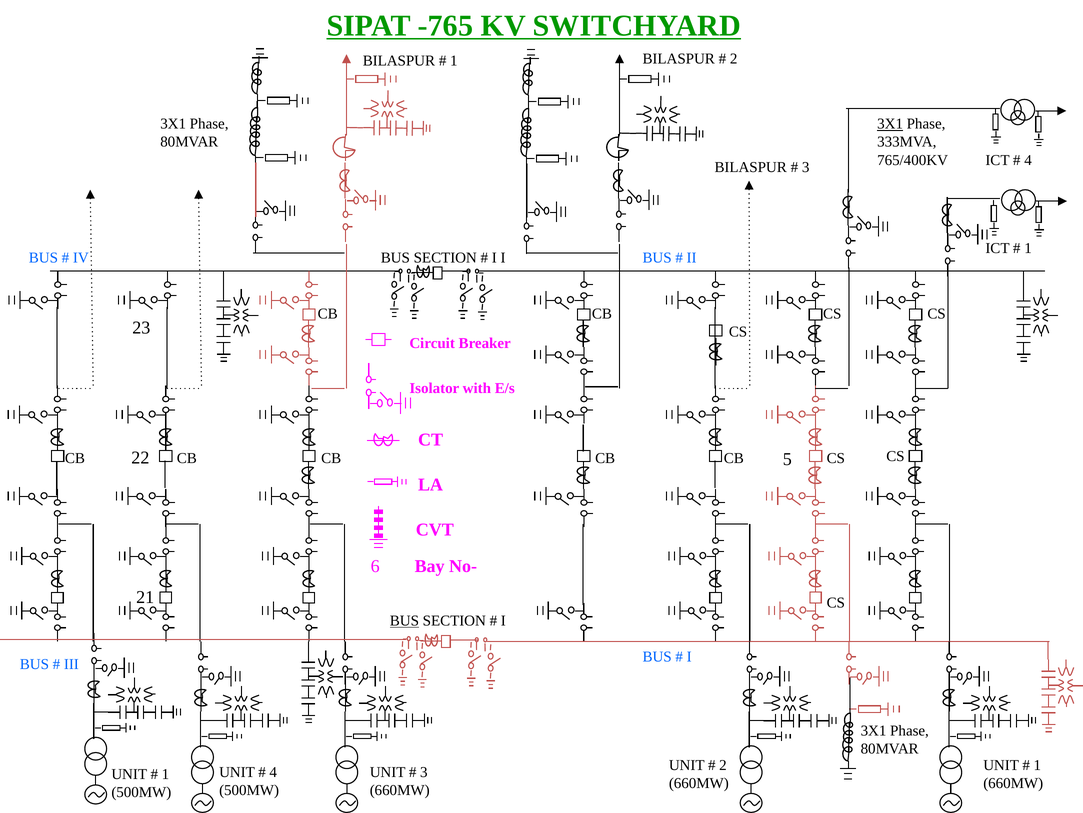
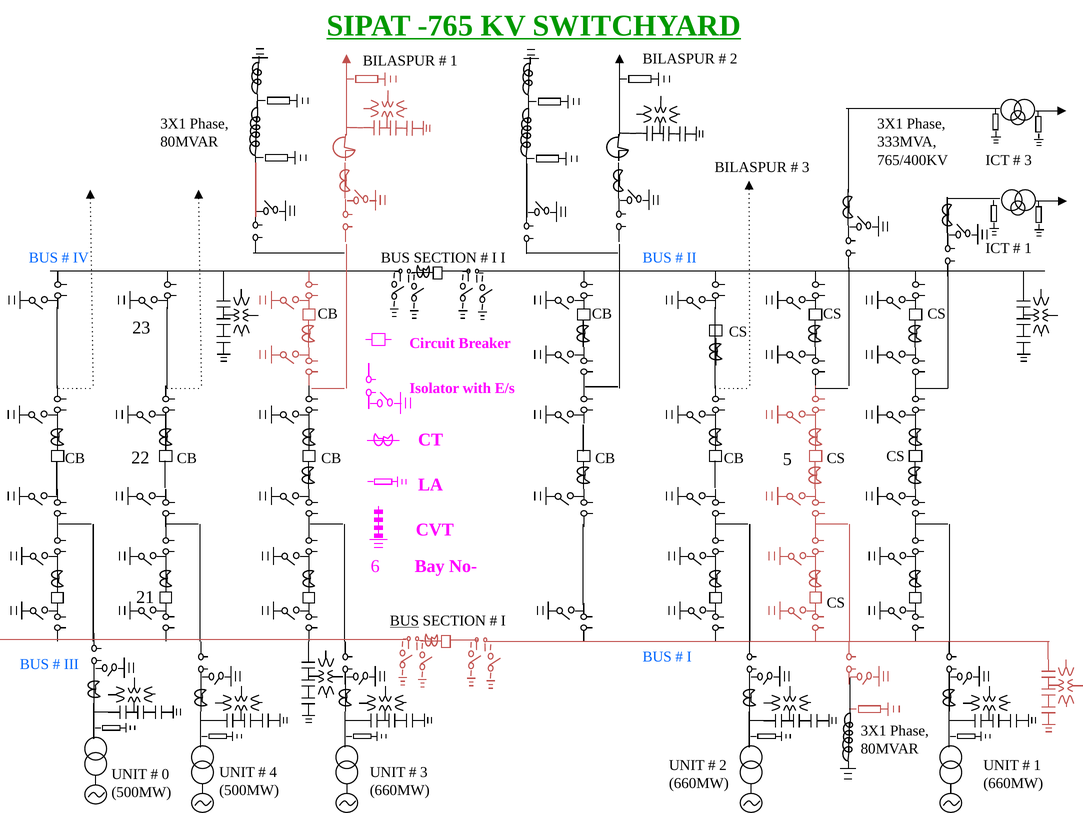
3X1 at (890, 124) underline: present -> none
4 at (1028, 160): 4 -> 3
1 at (166, 774): 1 -> 0
